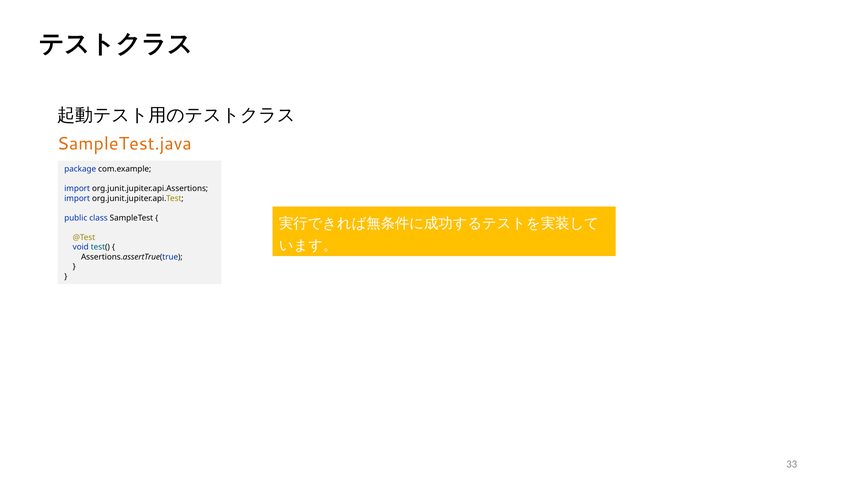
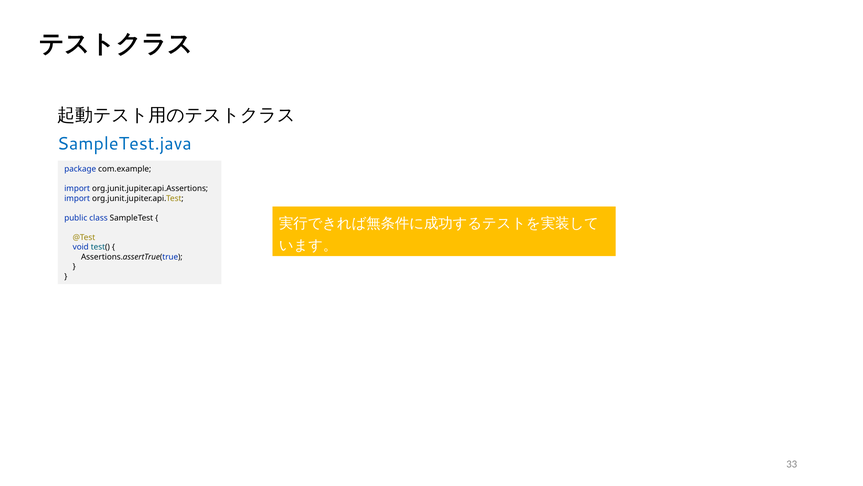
SampleTest.java colour: orange -> blue
